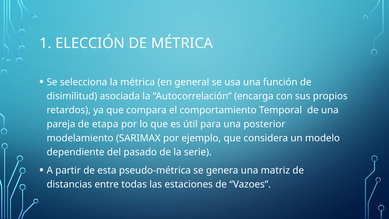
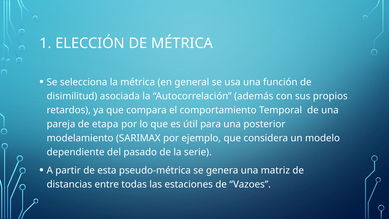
encarga: encarga -> además
